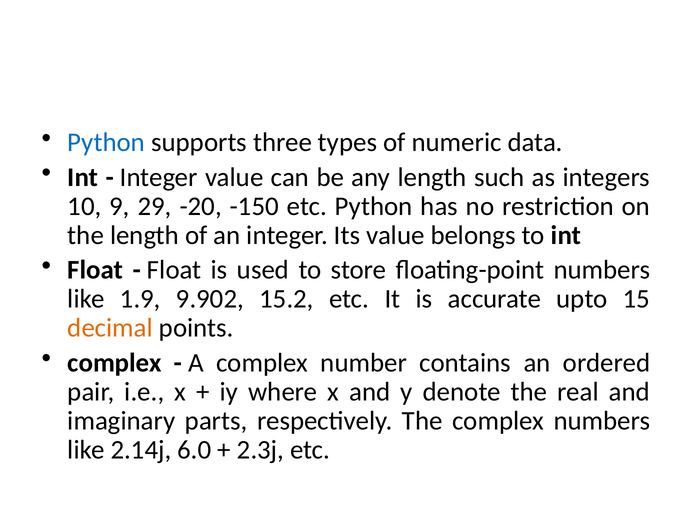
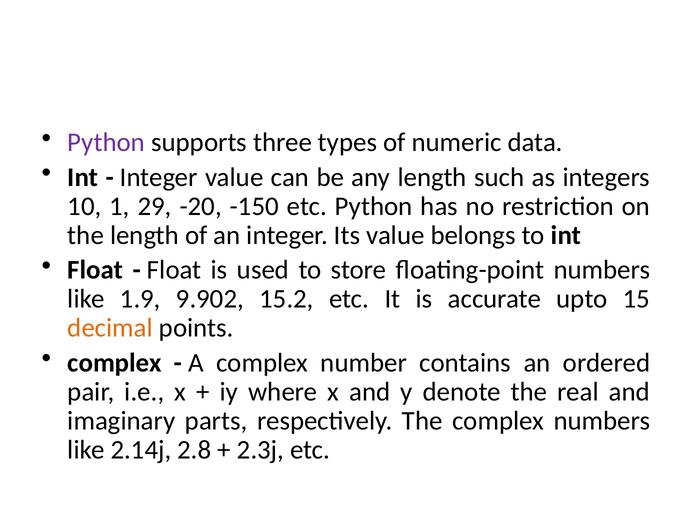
Python at (106, 143) colour: blue -> purple
9: 9 -> 1
6.0: 6.0 -> 2.8
